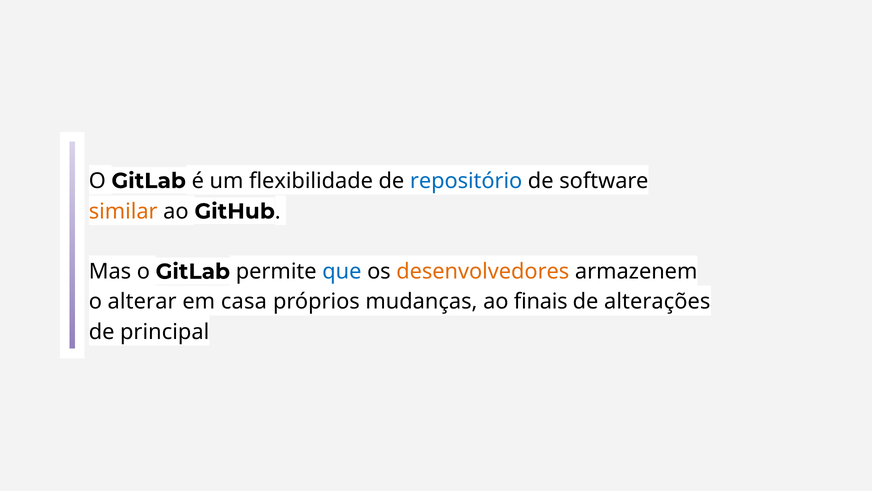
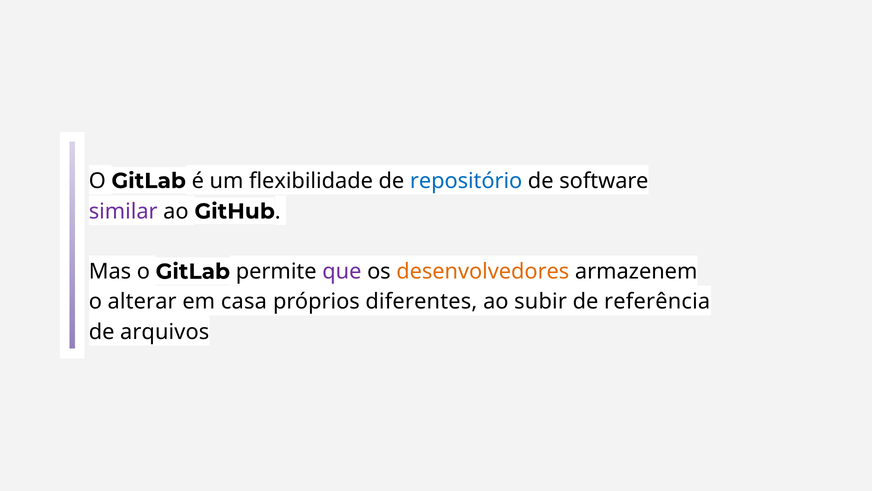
similar colour: orange -> purple
que colour: blue -> purple
mudanças: mudanças -> diferentes
finais: finais -> subir
alterações: alterações -> referência
principal: principal -> arquivos
